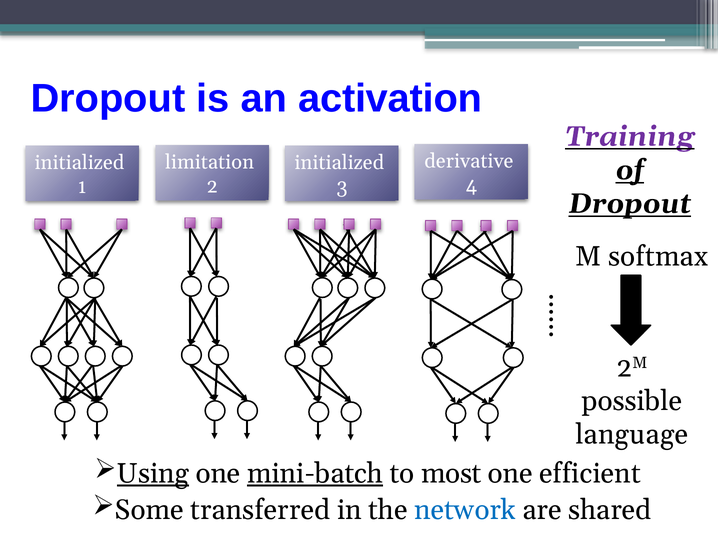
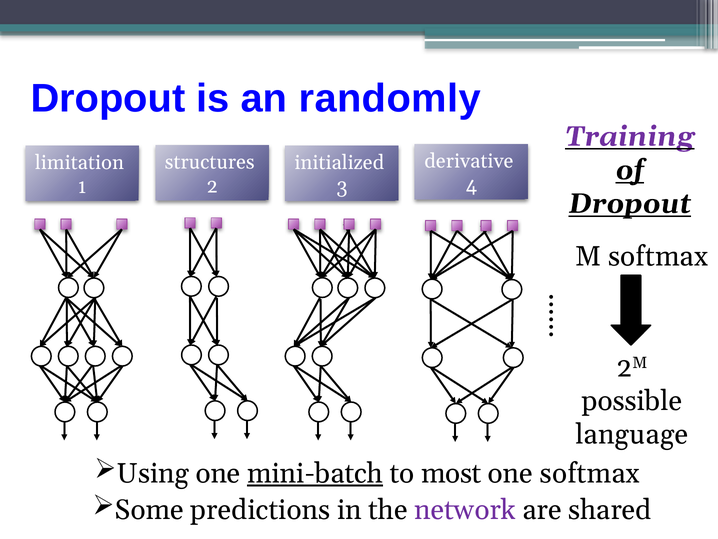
activation: activation -> randomly
limitation: limitation -> structures
initialized at (79, 162): initialized -> limitation
Using underline: present -> none
one efficient: efficient -> softmax
transferred: transferred -> predictions
network colour: blue -> purple
